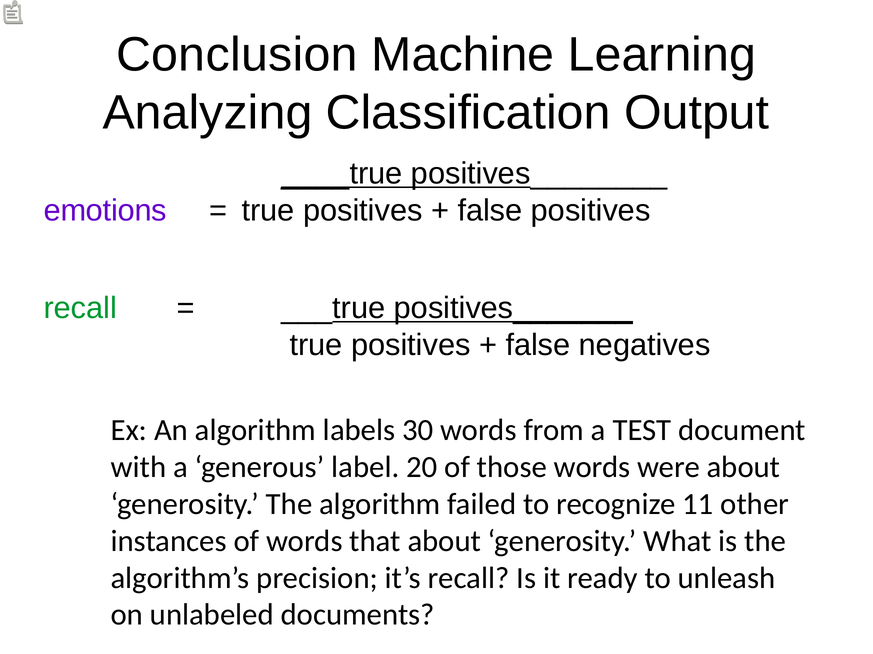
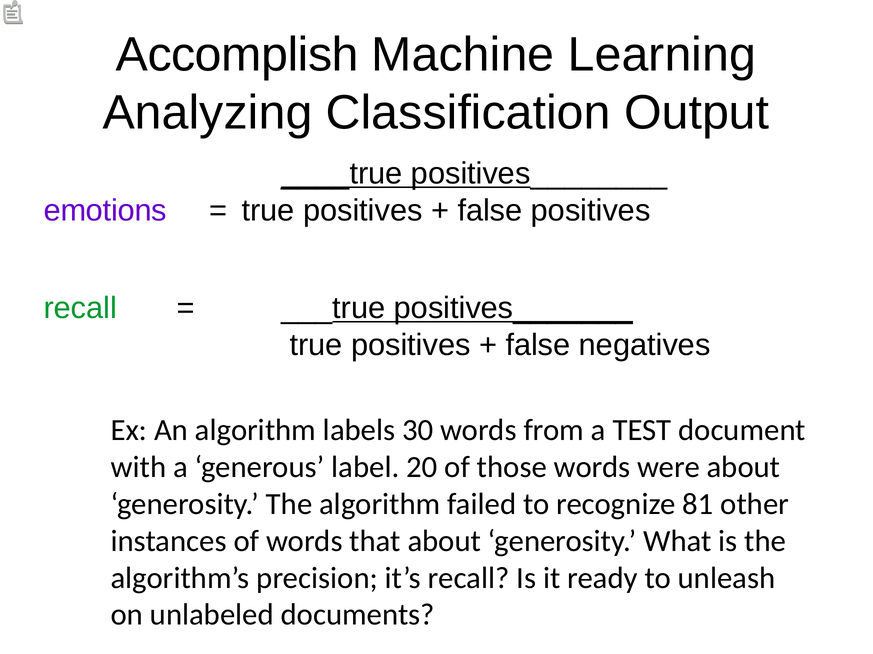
Conclusion: Conclusion -> Accomplish
11: 11 -> 81
